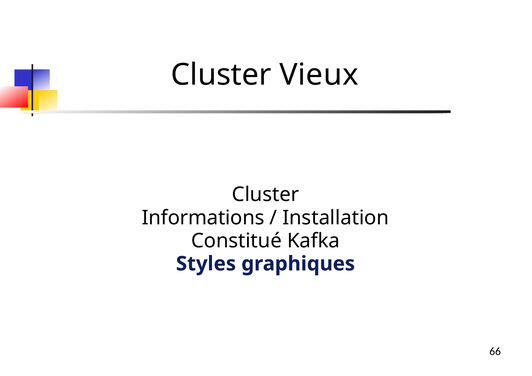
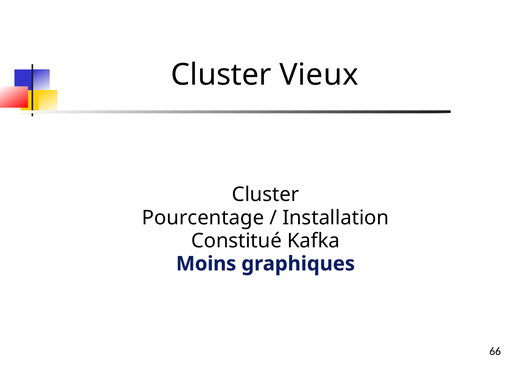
Informations: Informations -> Pourcentage
Styles: Styles -> Moins
